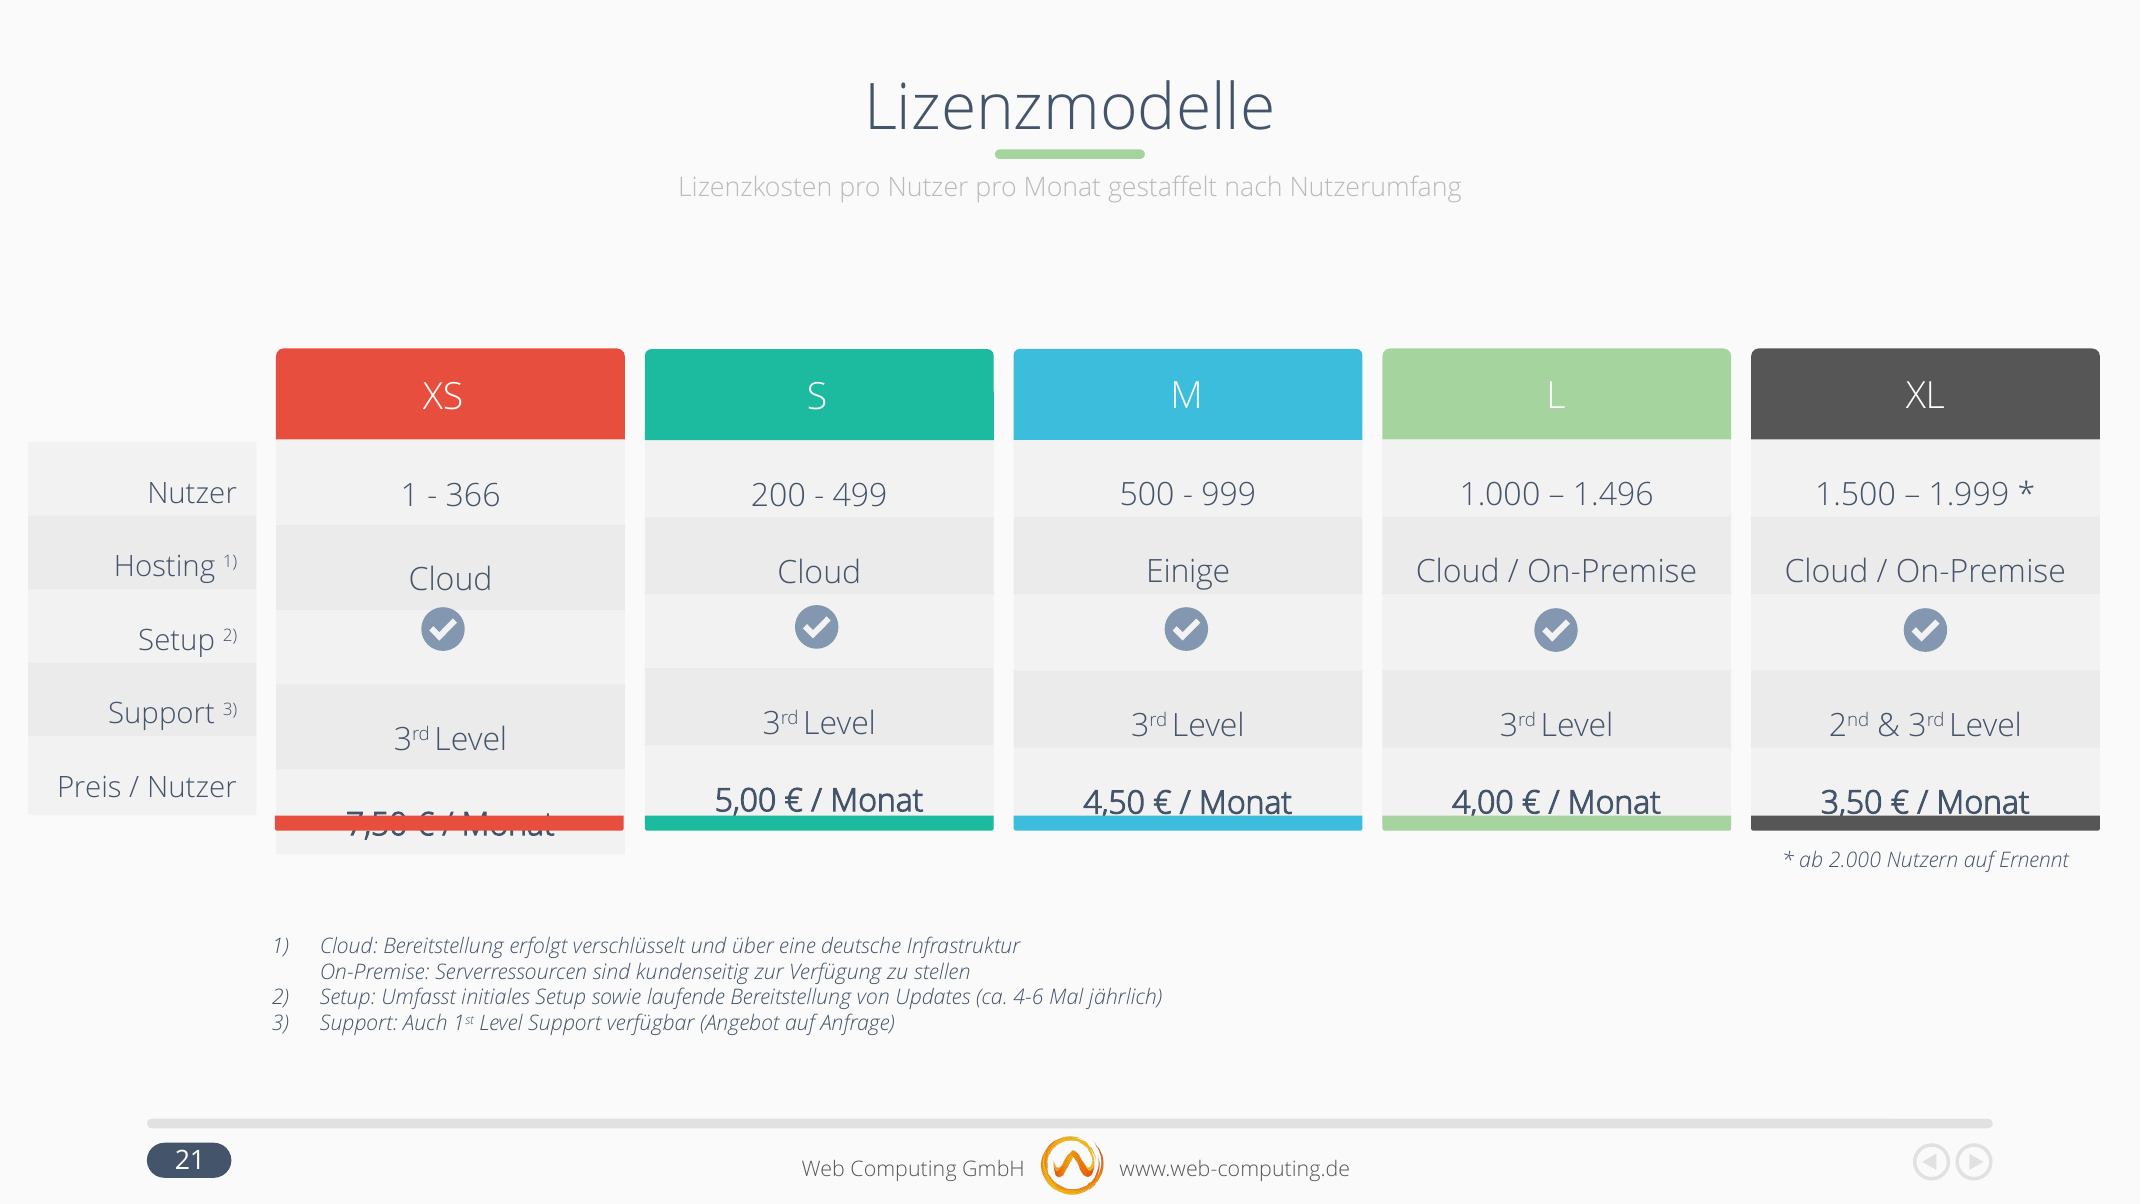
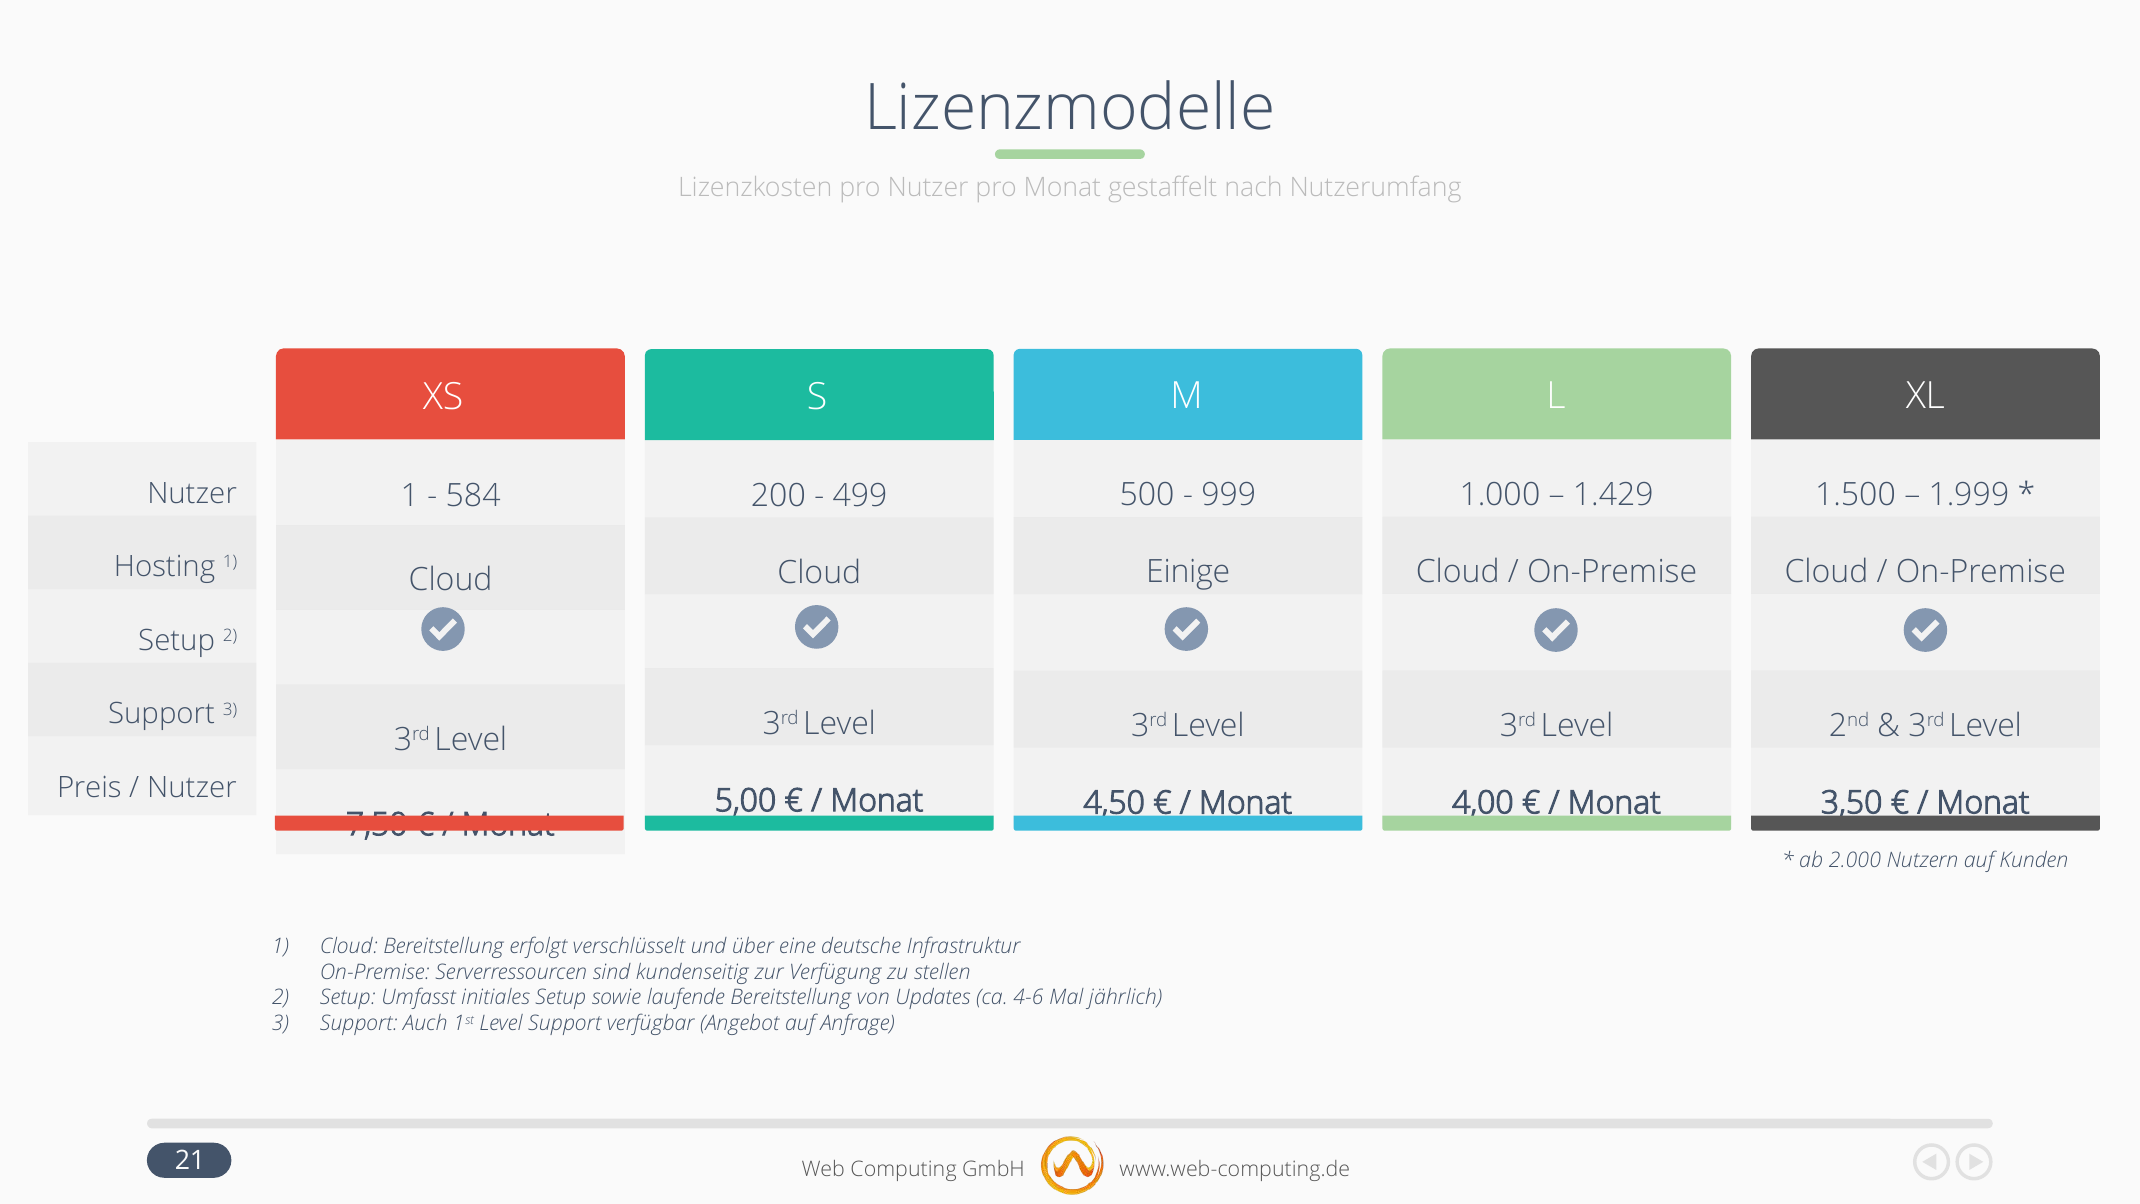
1.496: 1.496 -> 1.429
366: 366 -> 584
Ernennt: Ernennt -> Kunden
